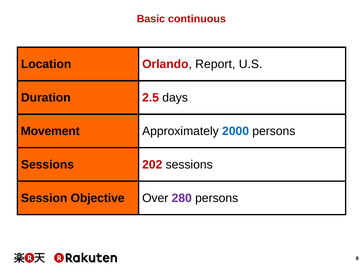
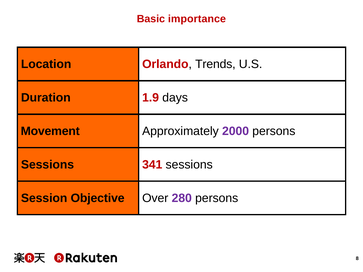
continuous: continuous -> importance
Report: Report -> Trends
2.5: 2.5 -> 1.9
2000 colour: blue -> purple
202: 202 -> 341
